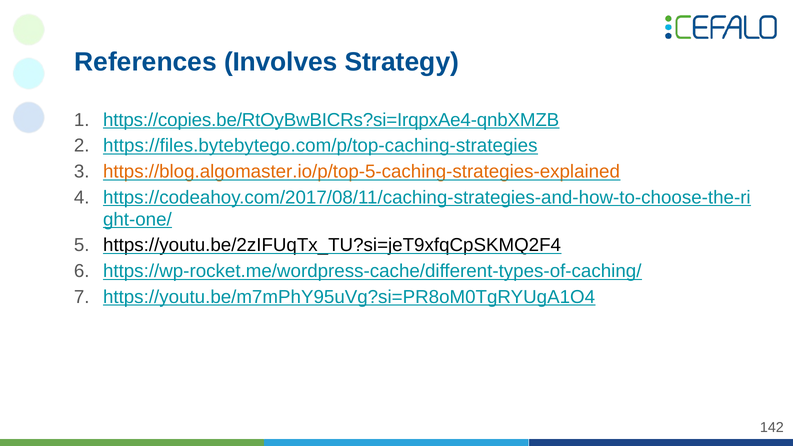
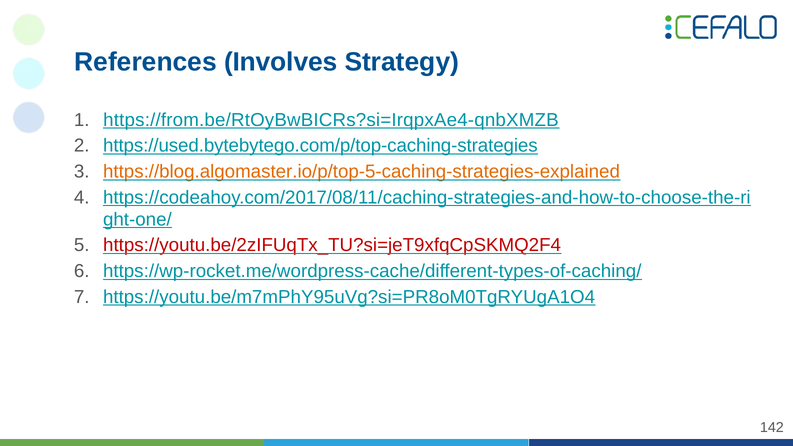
https://copies.be/RtOyBwBICRs?si=IrqpxAe4-qnbXMZB: https://copies.be/RtOyBwBICRs?si=IrqpxAe4-qnbXMZB -> https://from.be/RtOyBwBICRs?si=IrqpxAe4-qnbXMZB
https://files.bytebytego.com/p/top-caching-strategies: https://files.bytebytego.com/p/top-caching-strategies -> https://used.bytebytego.com/p/top-caching-strategies
https://youtu.be/2zIFUqTx_TU?si=jeT9xfqCpSKMQ2F4 colour: black -> red
